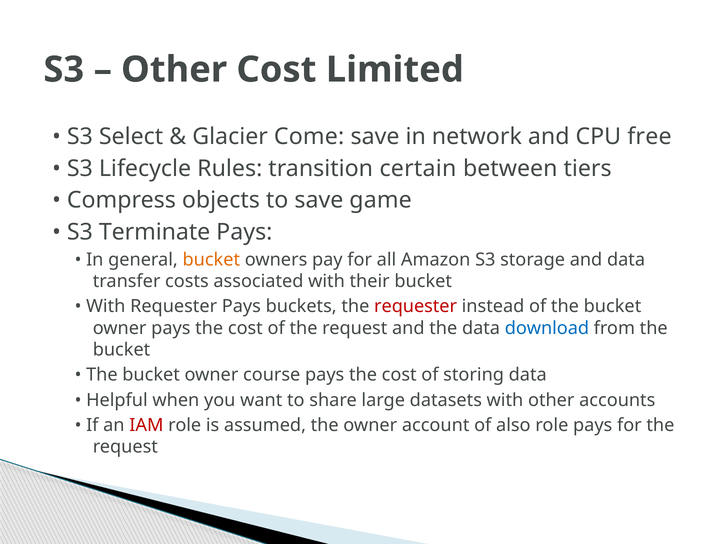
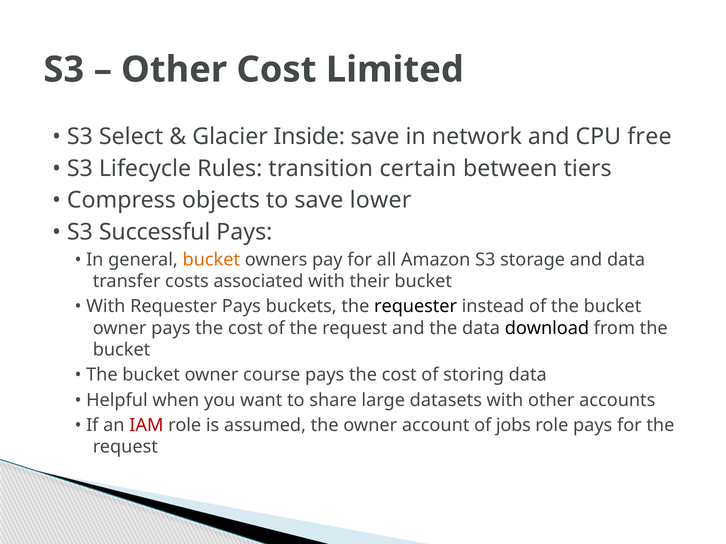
Come: Come -> Inside
game: game -> lower
Terminate: Terminate -> Successful
requester at (416, 307) colour: red -> black
download colour: blue -> black
also: also -> jobs
